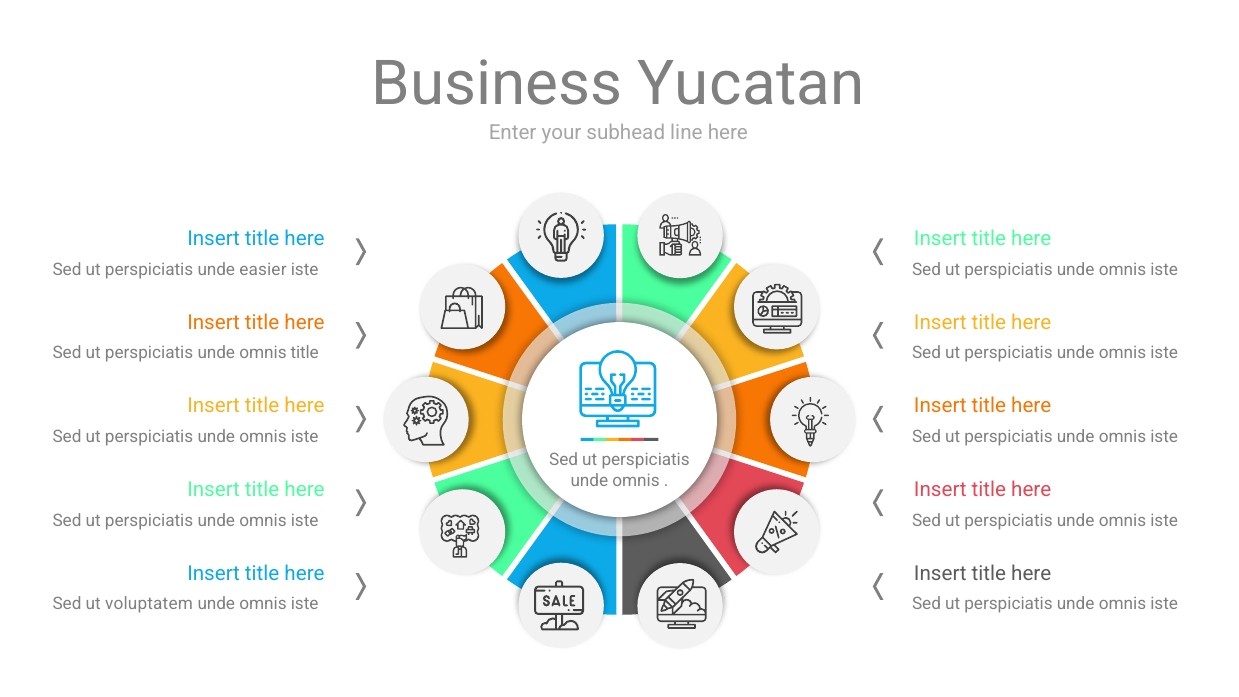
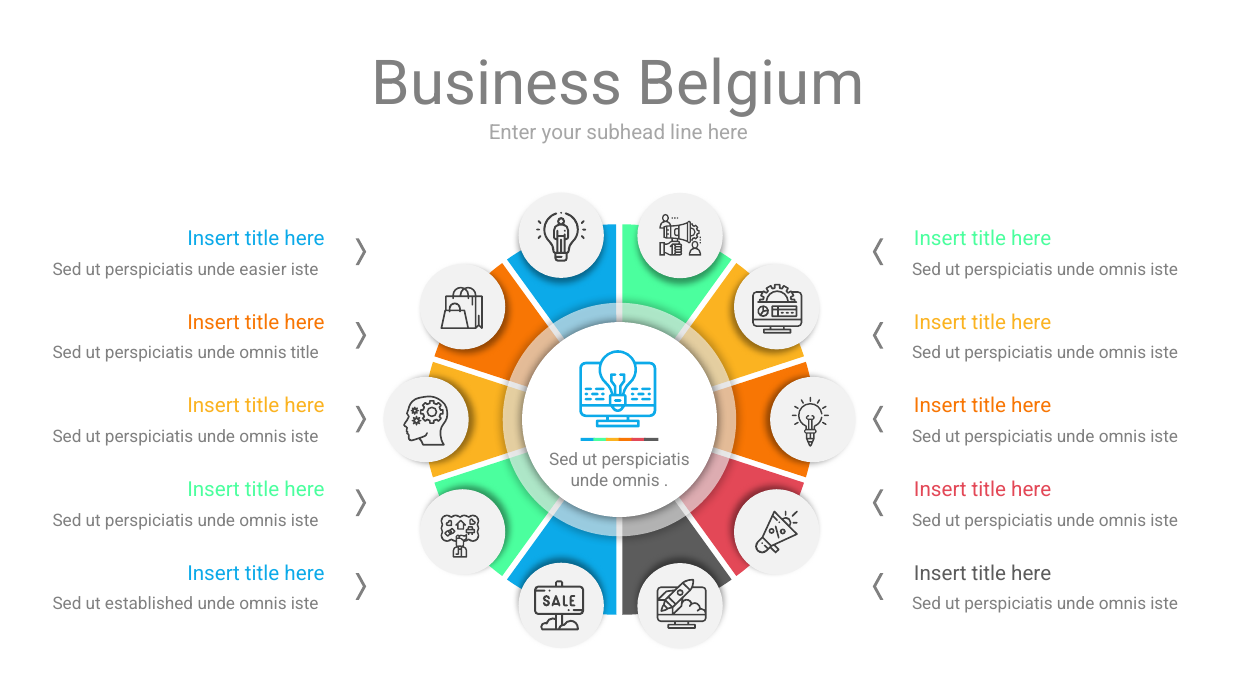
Yucatan: Yucatan -> Belgium
voluptatem: voluptatem -> established
